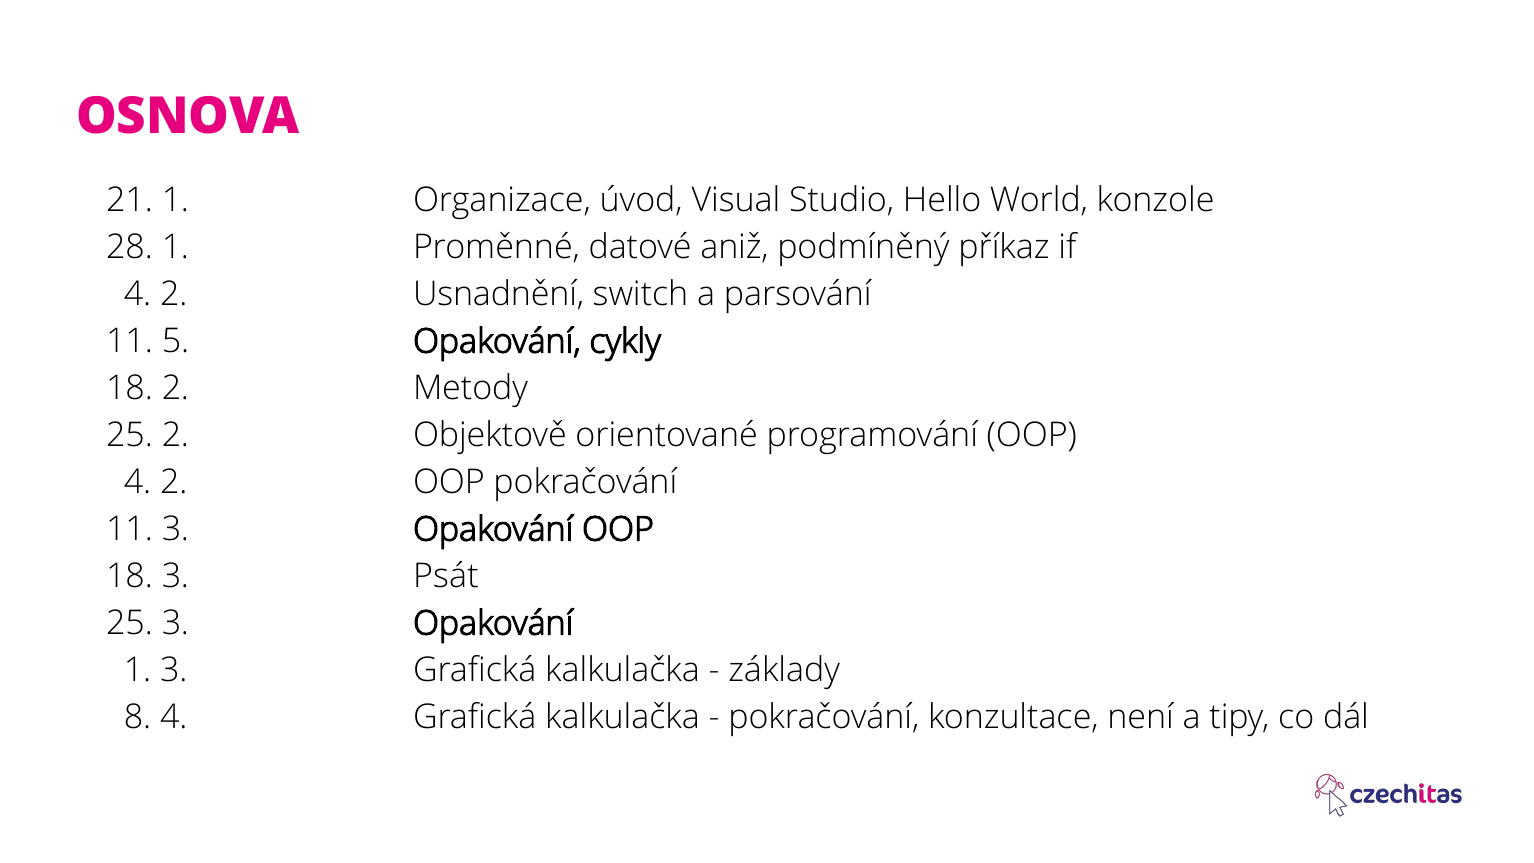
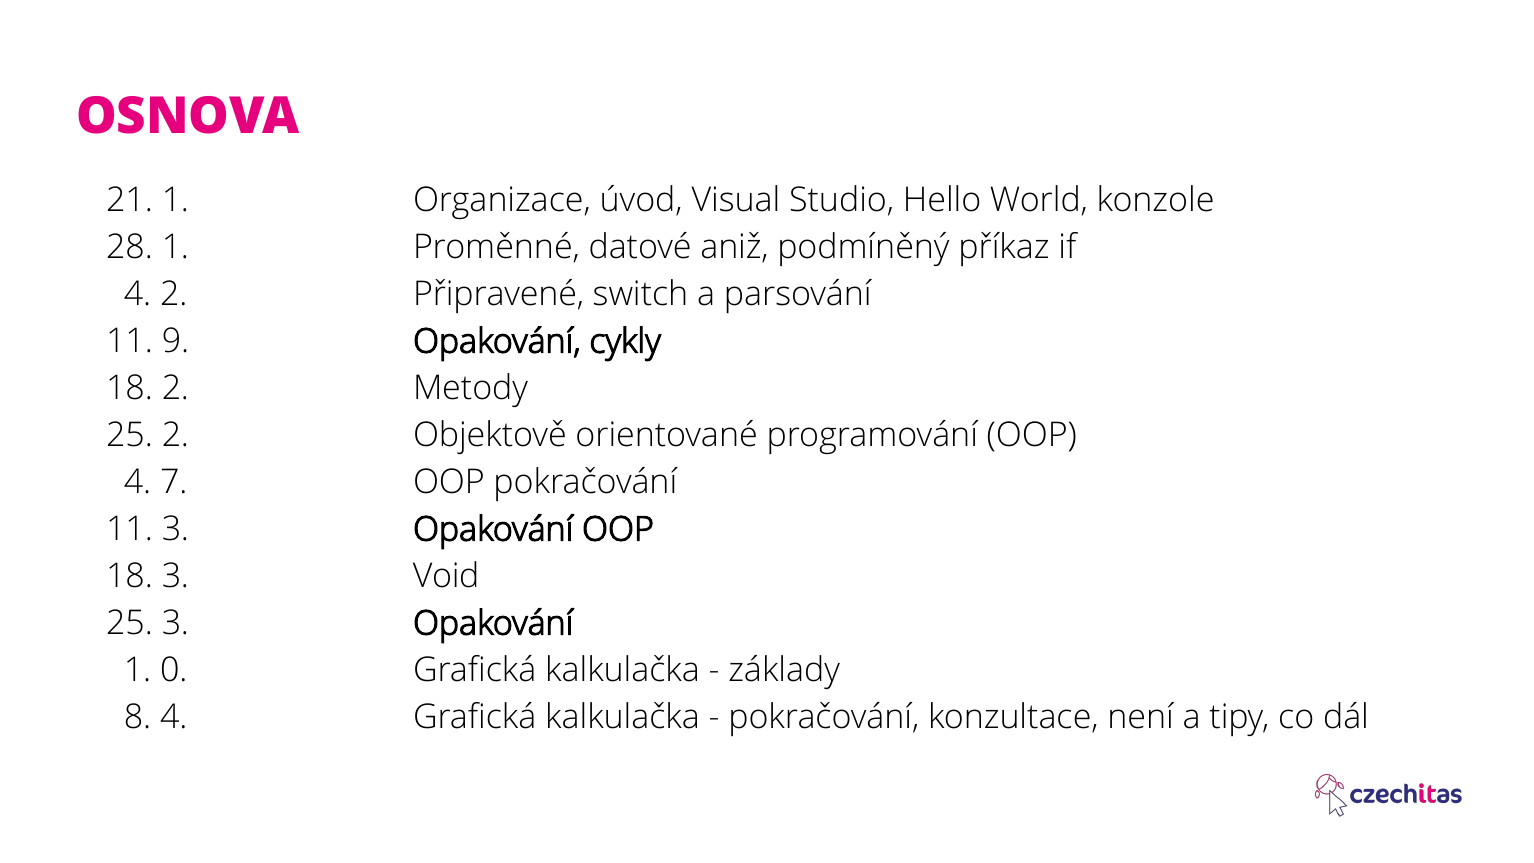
Usnadnění: Usnadnění -> Připravené
5: 5 -> 9
2 at (174, 482): 2 -> 7
Psát: Psát -> Void
1 3: 3 -> 0
